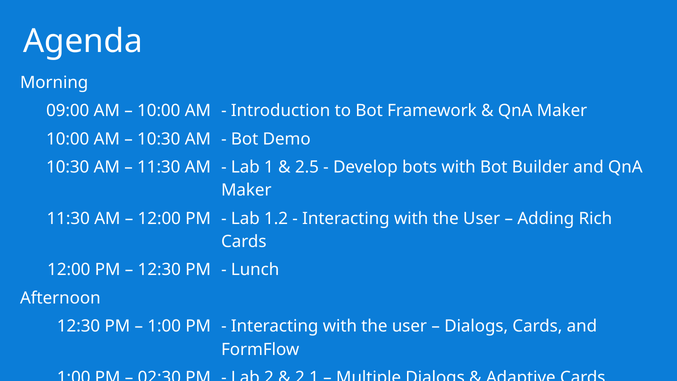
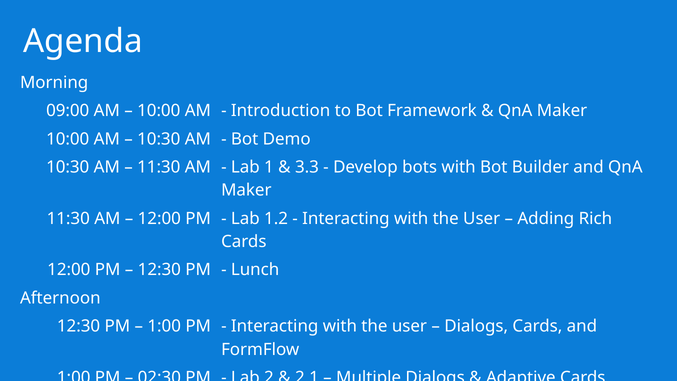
2.5: 2.5 -> 3.3
